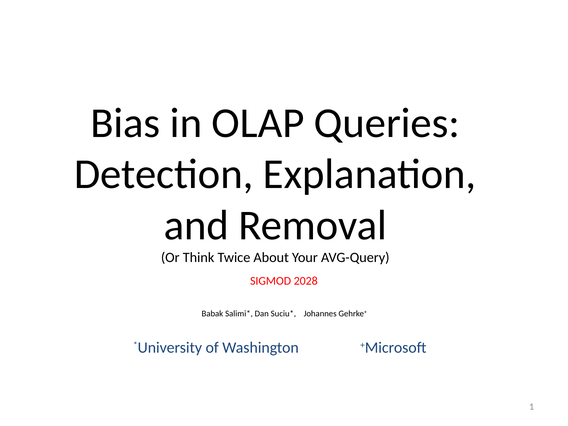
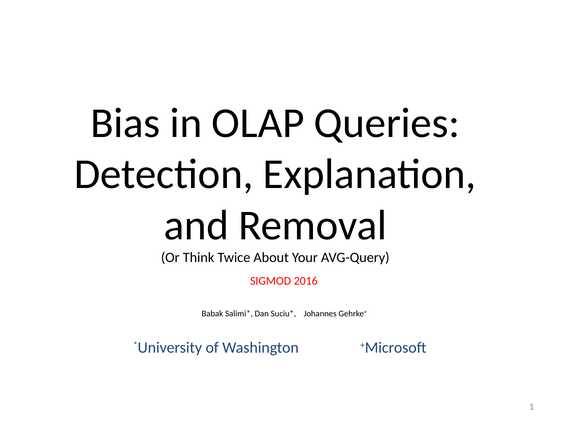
2028: 2028 -> 2016
